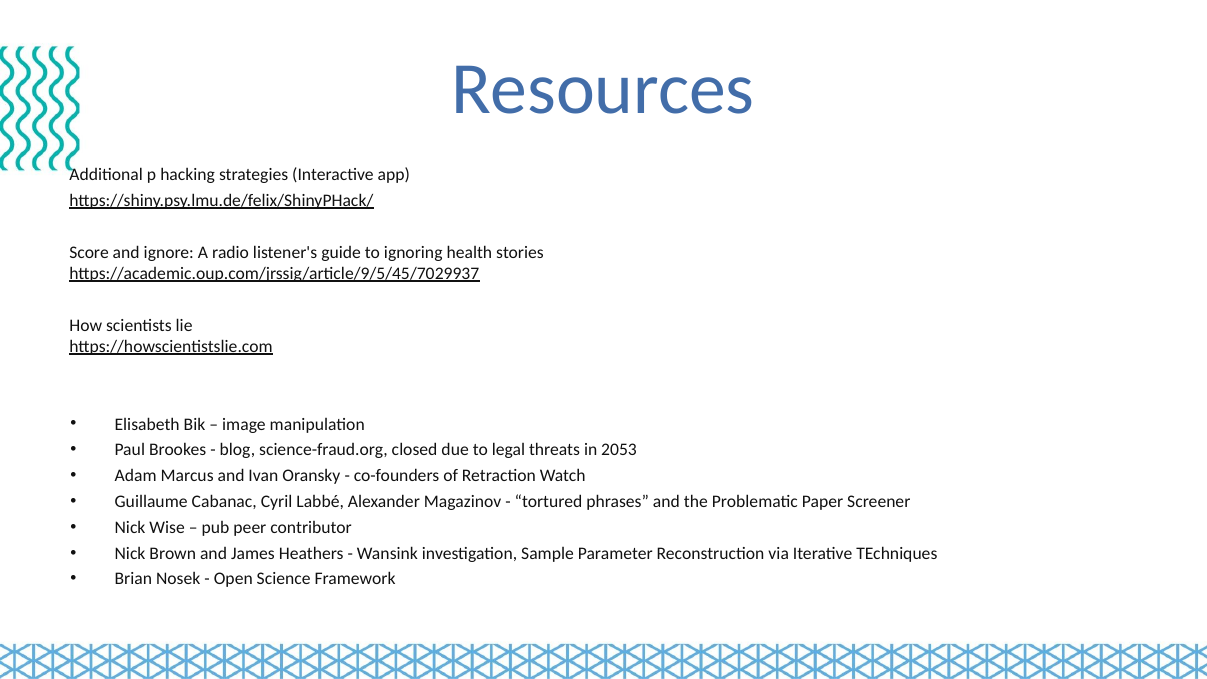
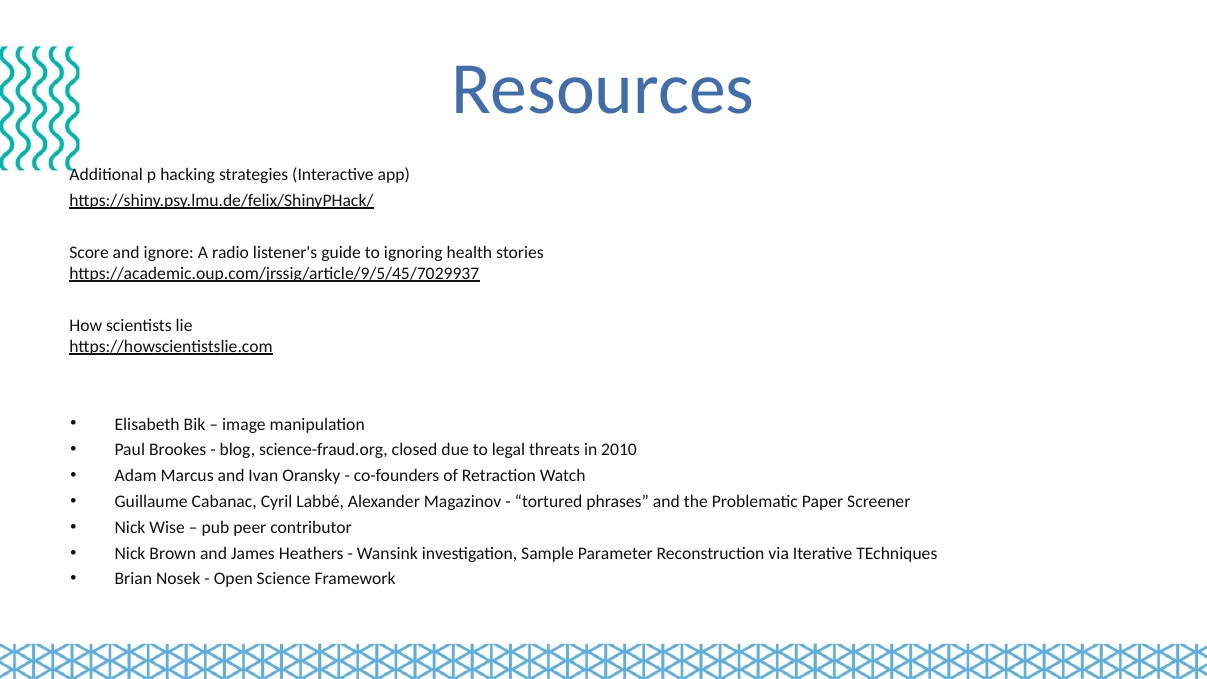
2053: 2053 -> 2010
